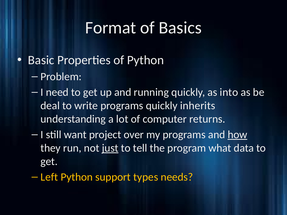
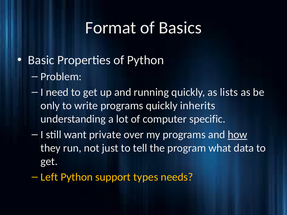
into: into -> lists
deal: deal -> only
returns: returns -> specific
project: project -> private
just underline: present -> none
